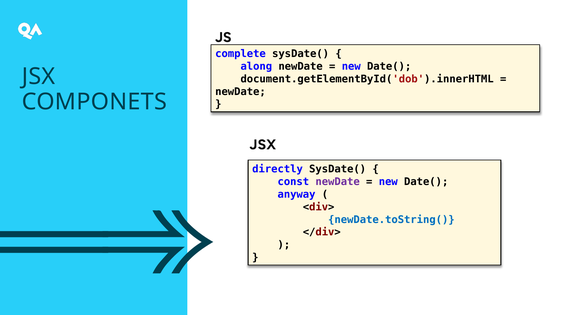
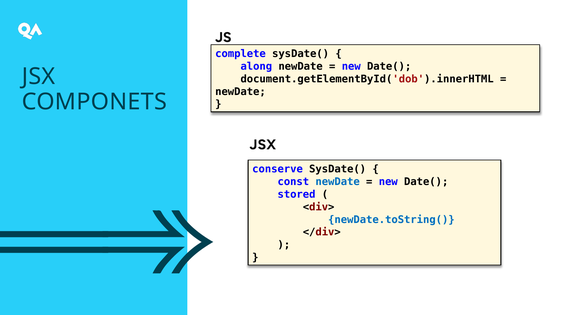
directly: directly -> conserve
newDate at (338, 182) colour: purple -> blue
anyway: anyway -> stored
